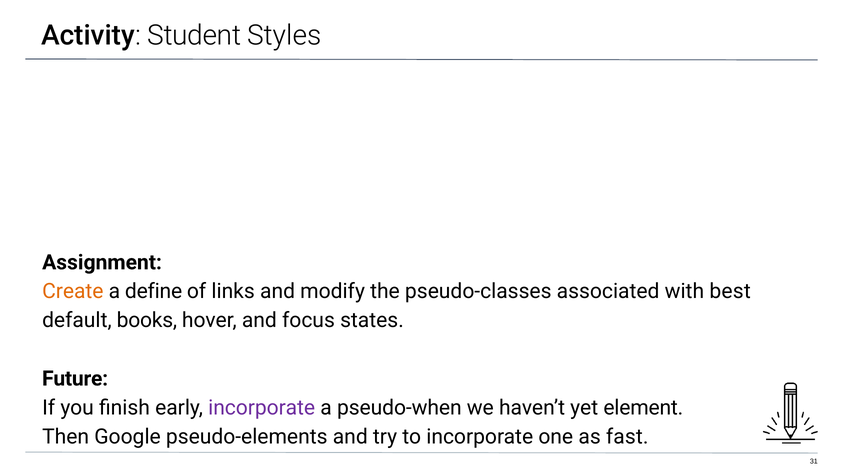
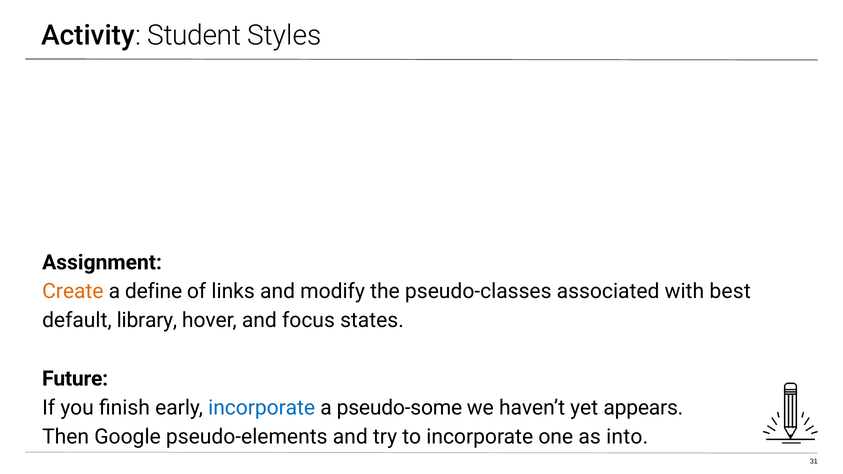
books: books -> library
incorporate at (262, 408) colour: purple -> blue
pseudo-when: pseudo-when -> pseudo-some
element: element -> appears
fast: fast -> into
